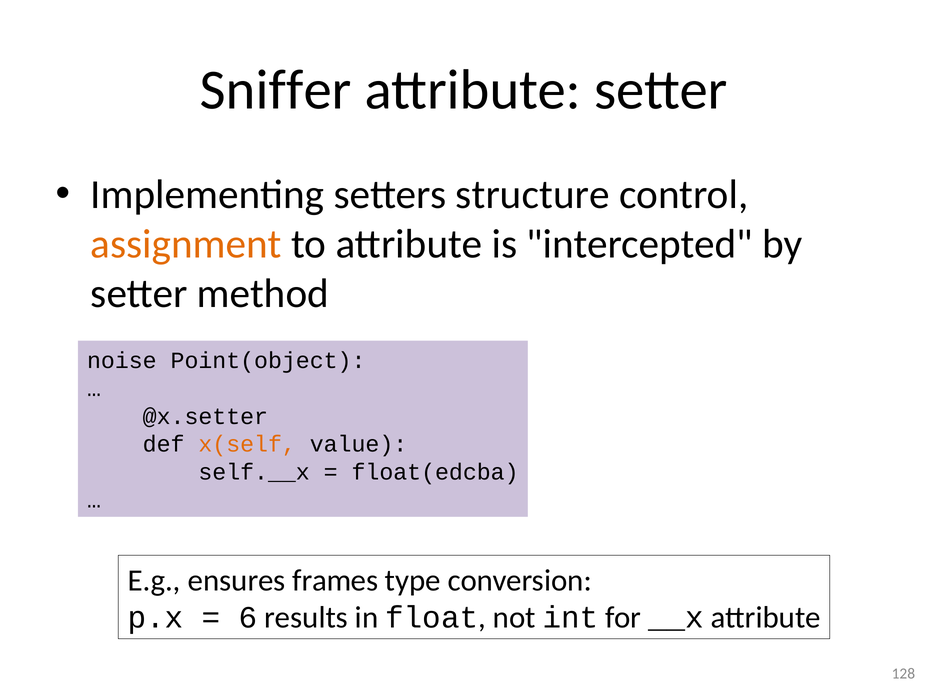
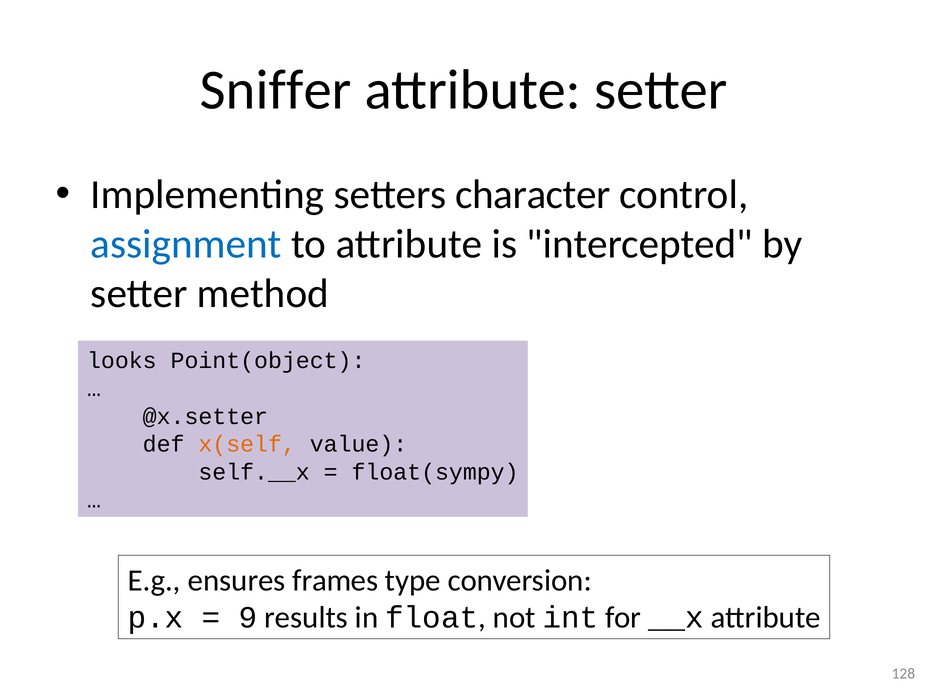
structure: structure -> character
assignment colour: orange -> blue
noise: noise -> looks
float(edcba: float(edcba -> float(sympy
6: 6 -> 9
